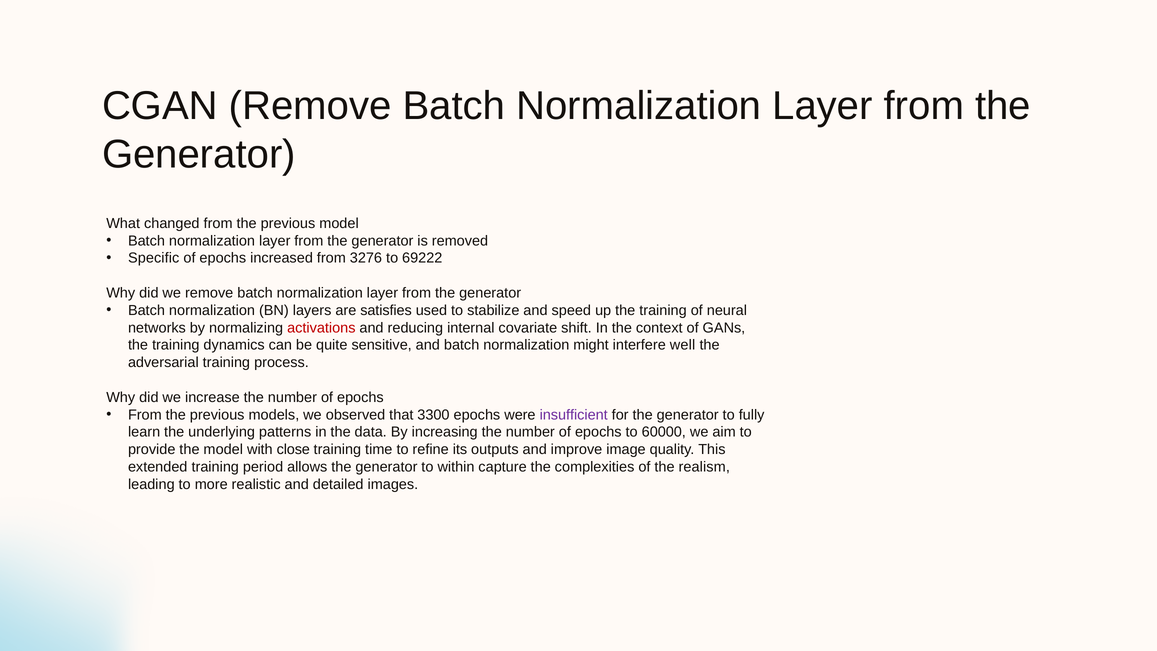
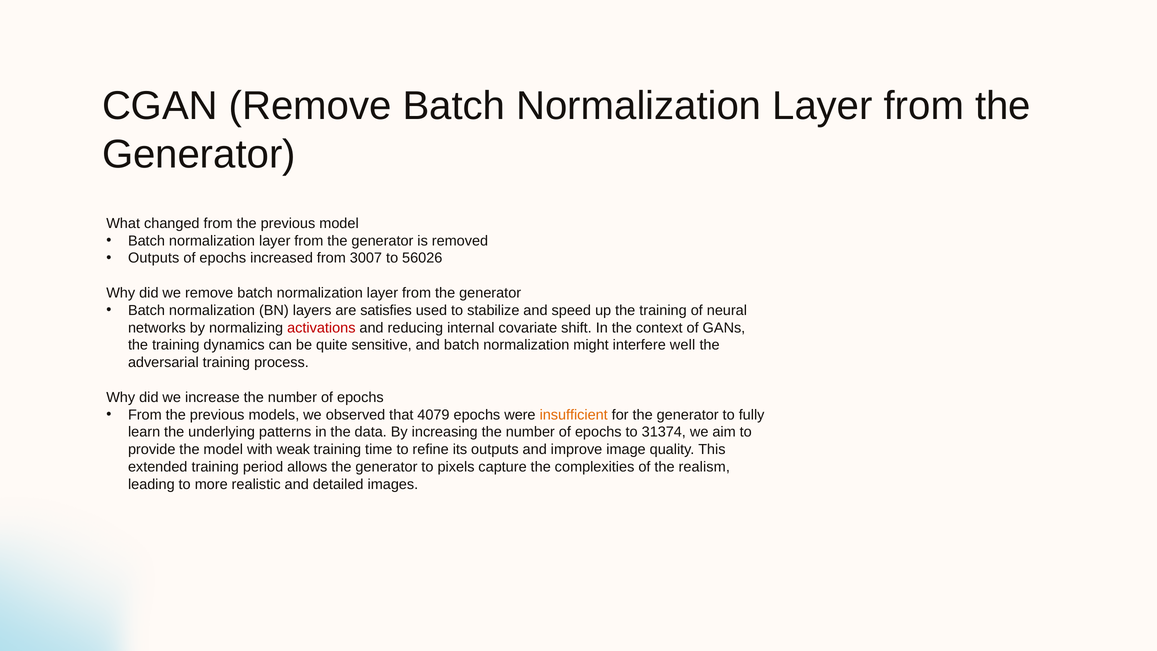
Specific at (154, 258): Specific -> Outputs
3276: 3276 -> 3007
69222: 69222 -> 56026
3300: 3300 -> 4079
insufficient colour: purple -> orange
60000: 60000 -> 31374
close: close -> weak
within: within -> pixels
